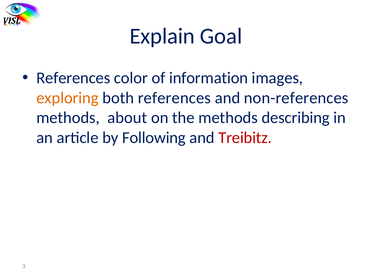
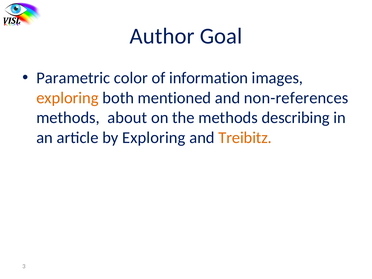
Explain: Explain -> Author
References at (73, 78): References -> Parametric
both references: references -> mentioned
by Following: Following -> Exploring
Treibitz colour: red -> orange
